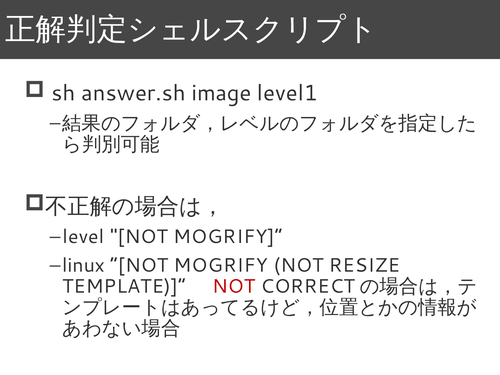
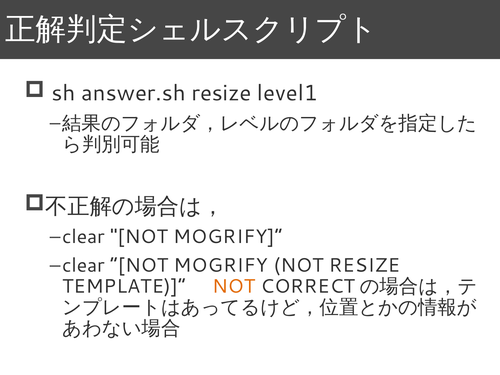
answer.sh image: image -> resize
level at (83, 237): level -> clear
linux at (84, 265): linux -> clear
NOT at (234, 286) colour: red -> orange
